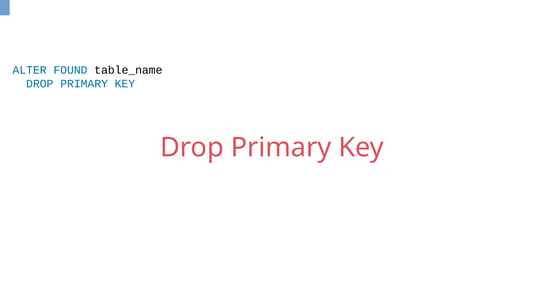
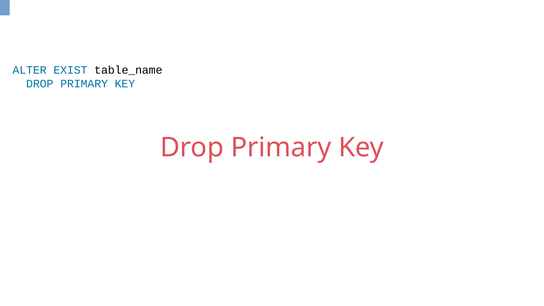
FOUND: FOUND -> EXIST
